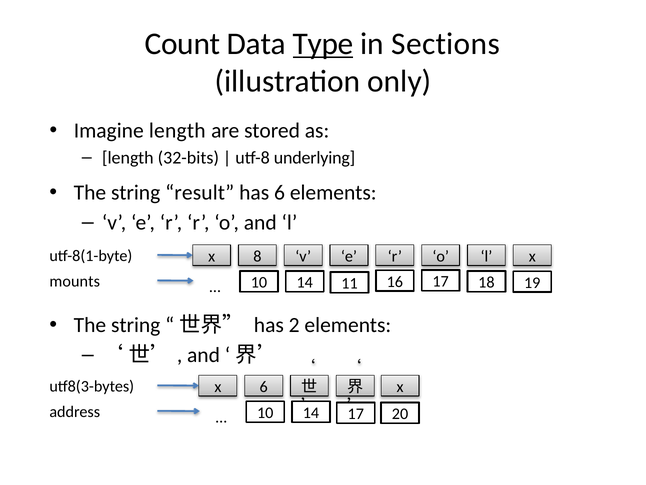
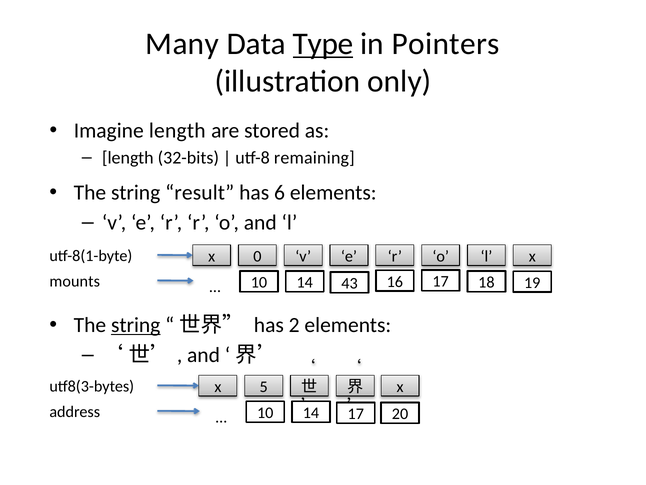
Count: Count -> Many
Sections: Sections -> Pointers
underlying: underlying -> remaining
8: 8 -> 0
11: 11 -> 43
string at (136, 325) underline: none -> present
x 6: 6 -> 5
